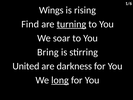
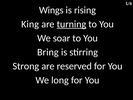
Find: Find -> King
United: United -> Strong
darkness: darkness -> reserved
long underline: present -> none
